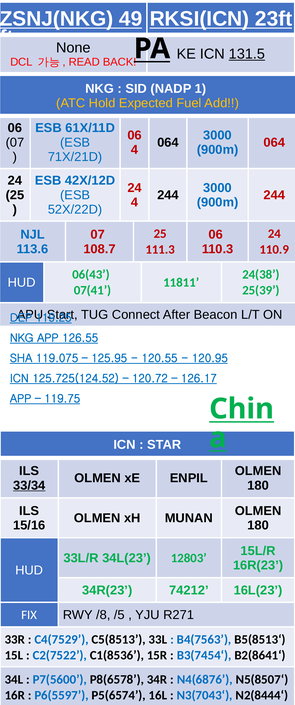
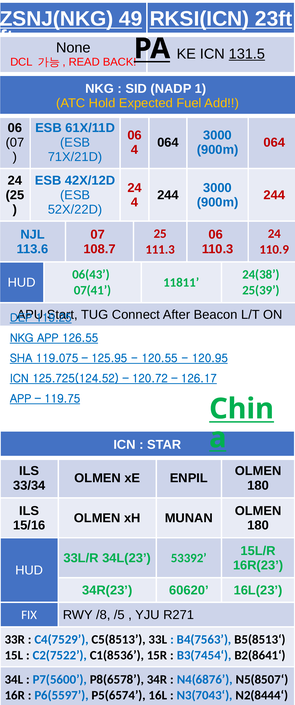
33/34 underline: present -> none
12803: 12803 -> 53392
74212: 74212 -> 60620
